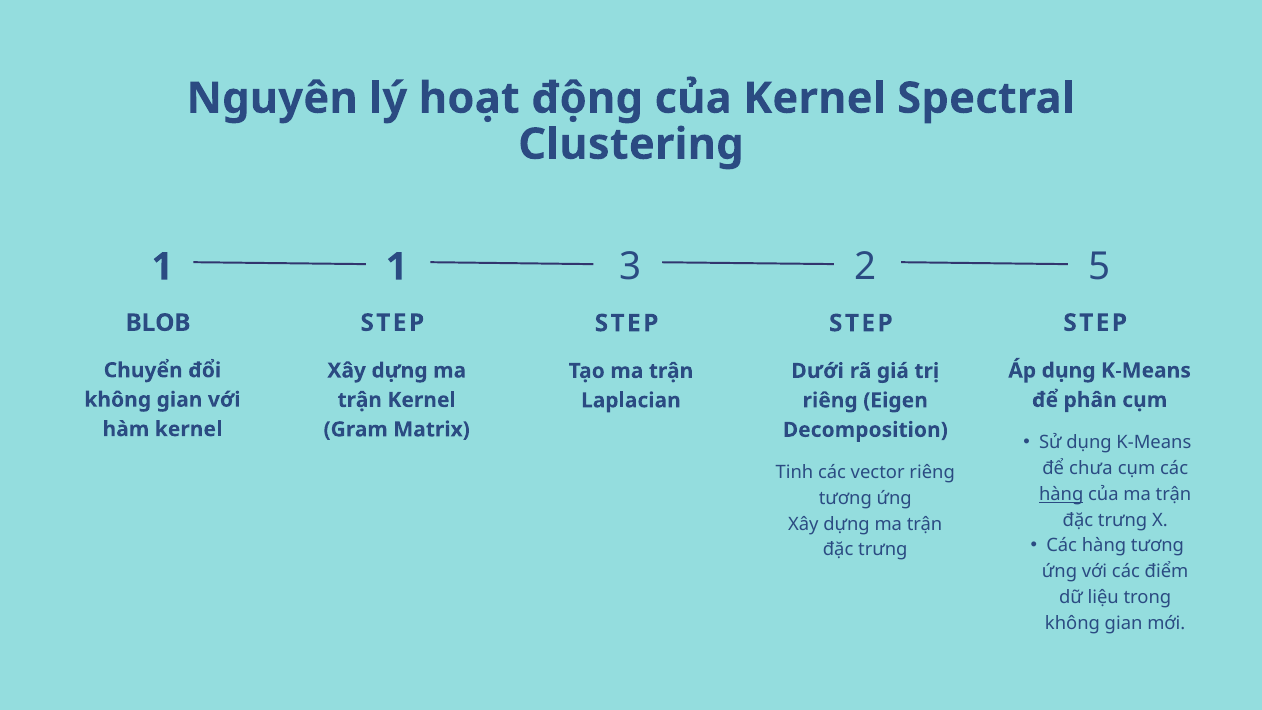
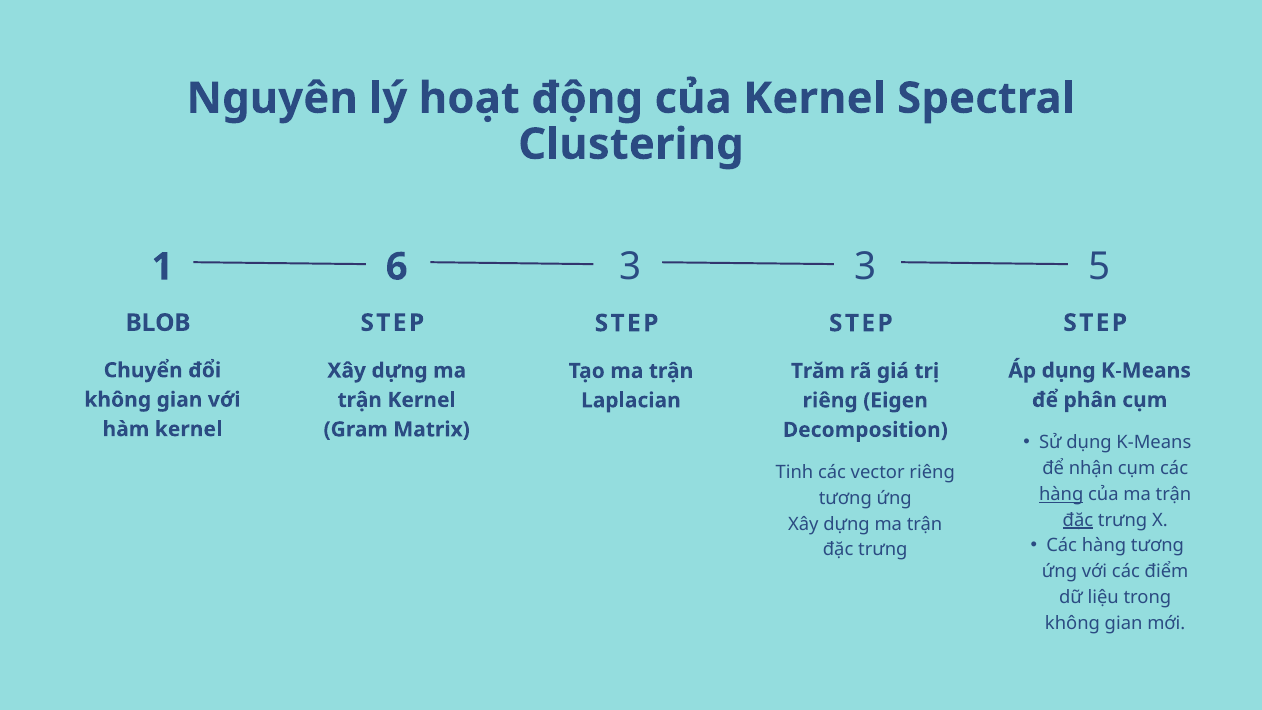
3 2: 2 -> 3
1 1: 1 -> 6
Dưới: Dưới -> Trăm
chưa: chưa -> nhận
đặc at (1078, 520) underline: none -> present
